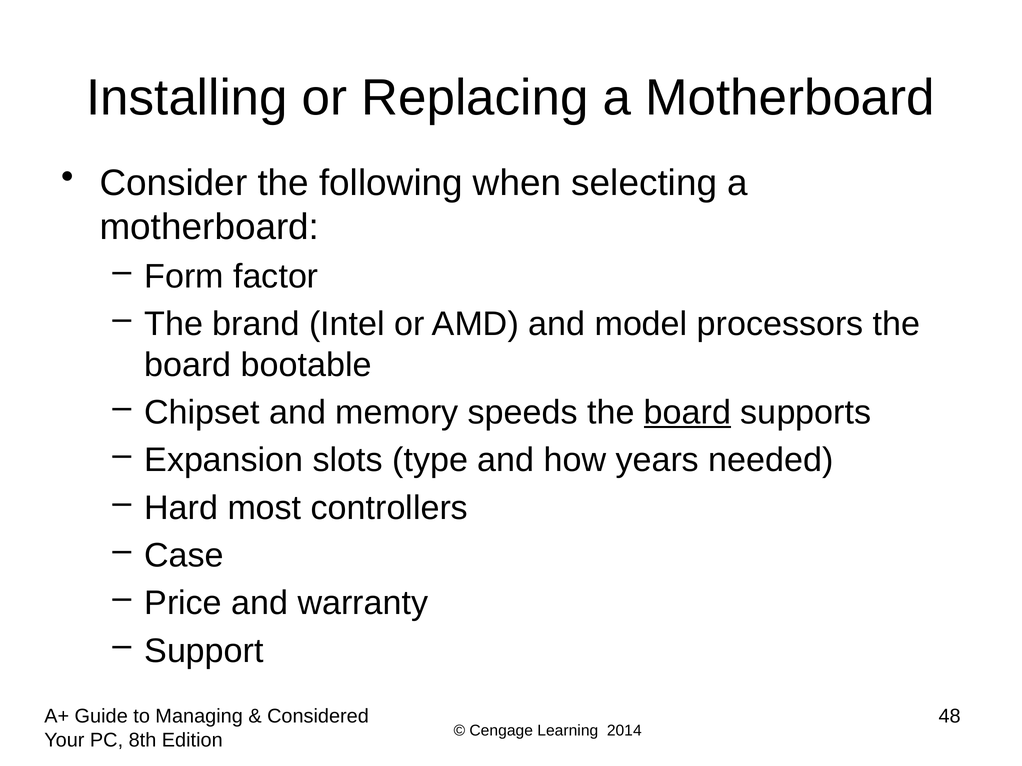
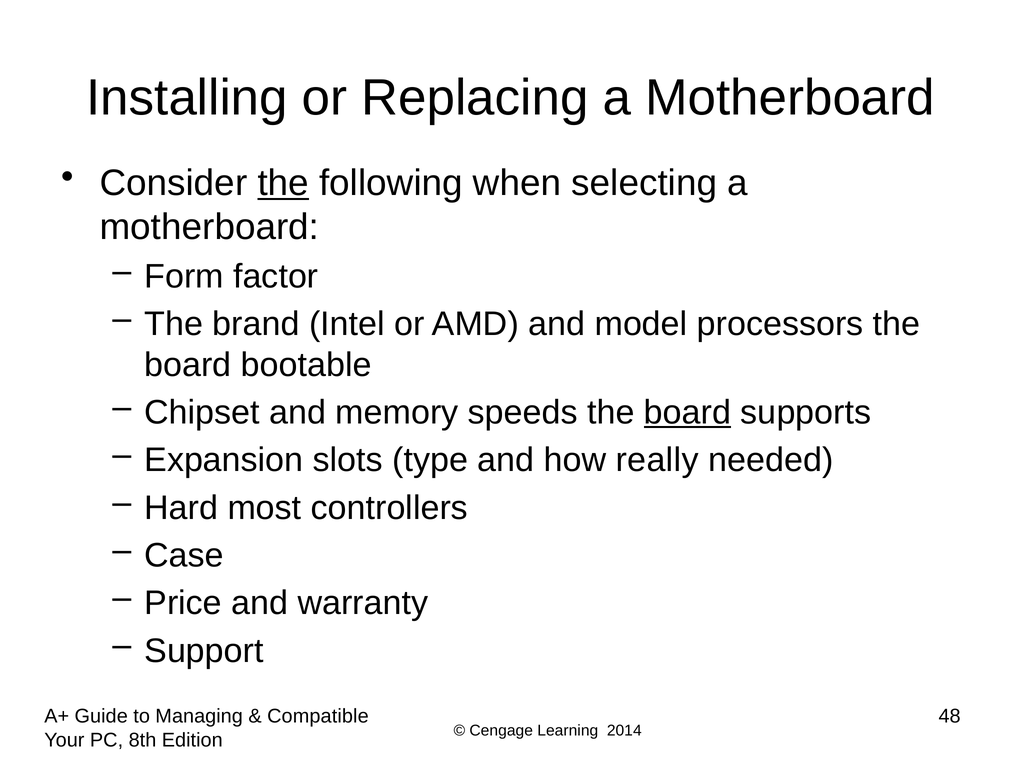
the at (283, 183) underline: none -> present
years: years -> really
Considered: Considered -> Compatible
